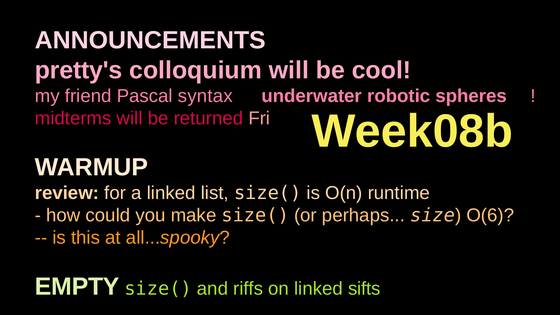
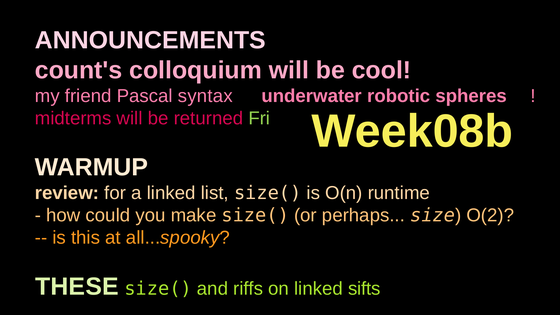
pretty's: pretty's -> count's
Fri colour: pink -> light green
O(6: O(6 -> O(2
EMPTY: EMPTY -> THESE
